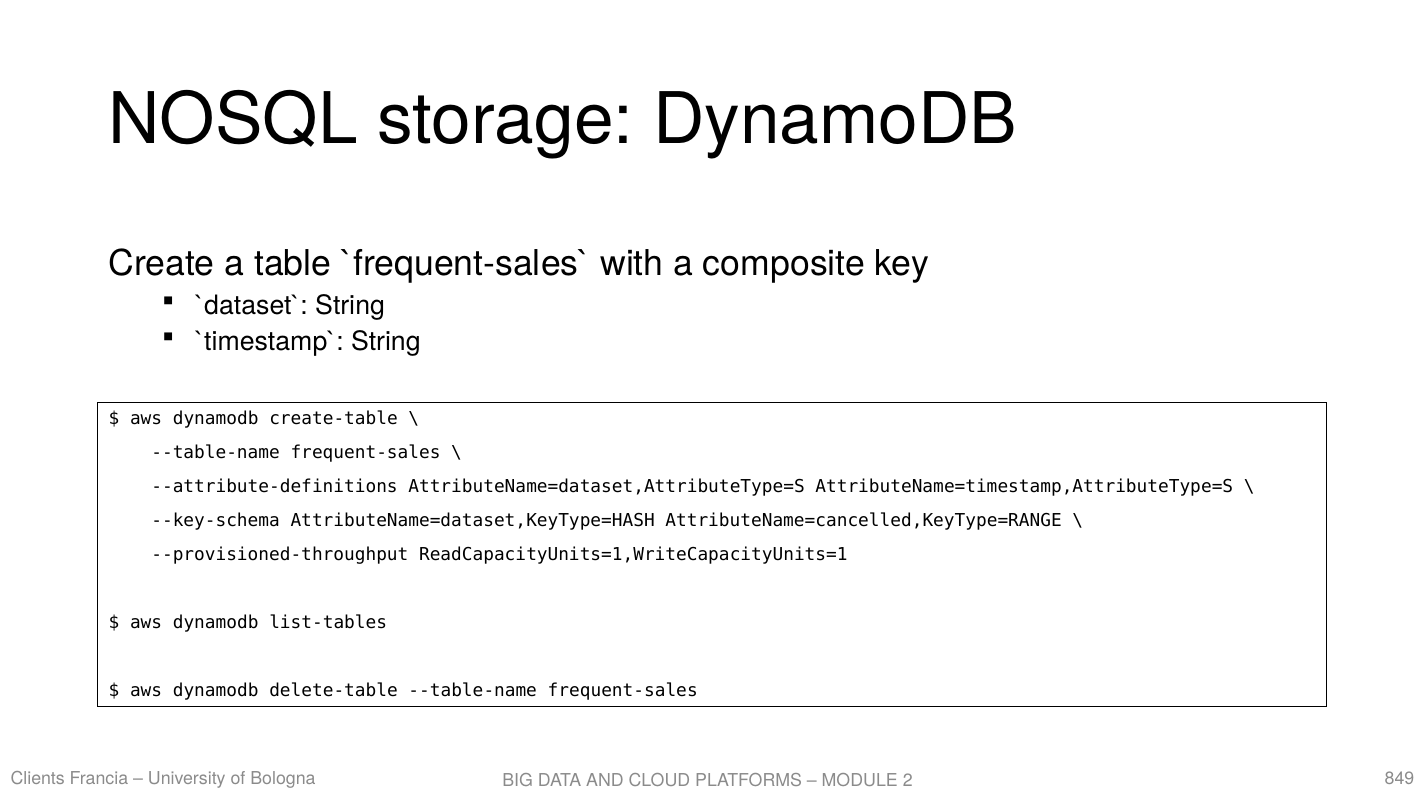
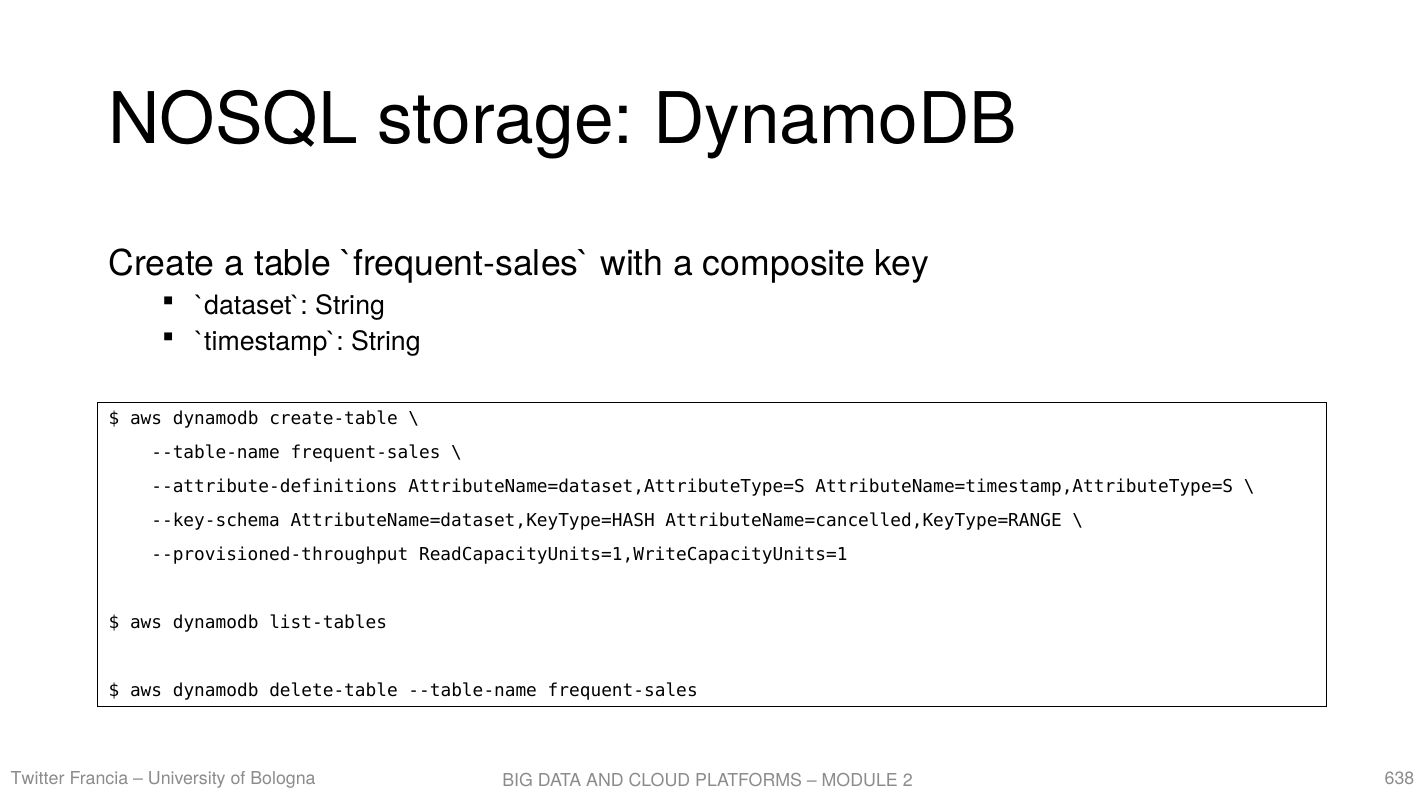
Clients: Clients -> Twitter
849: 849 -> 638
